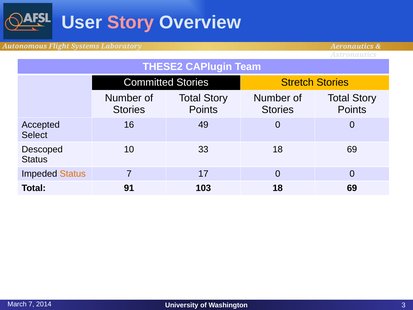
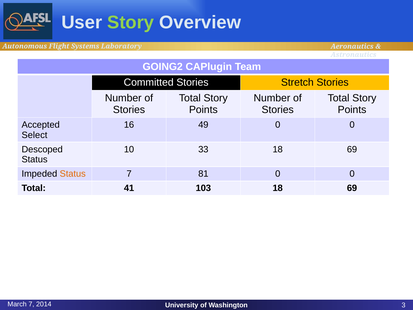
Story at (131, 22) colour: pink -> light green
THESE2: THESE2 -> GOING2
17: 17 -> 81
91: 91 -> 41
